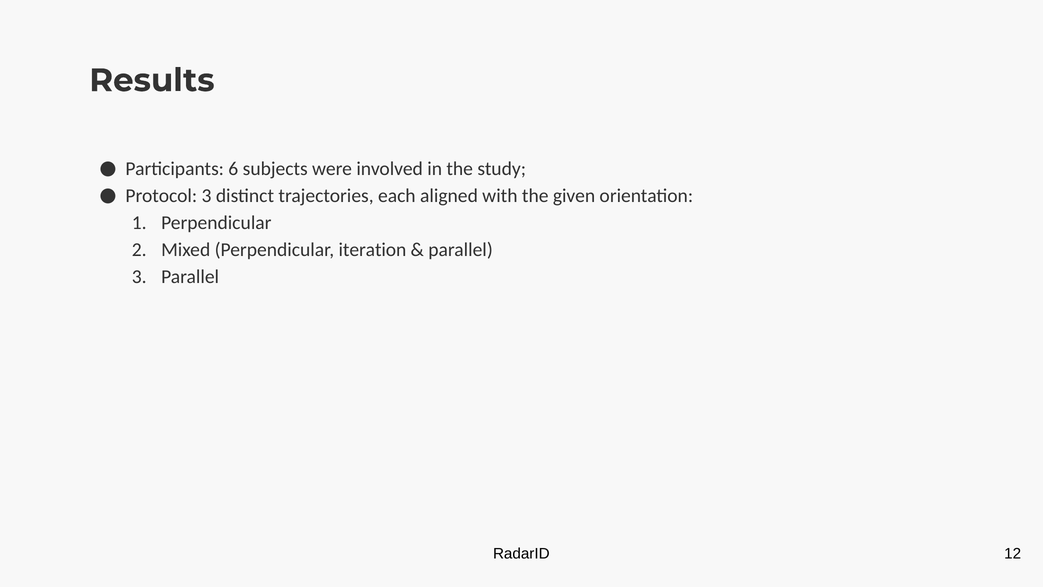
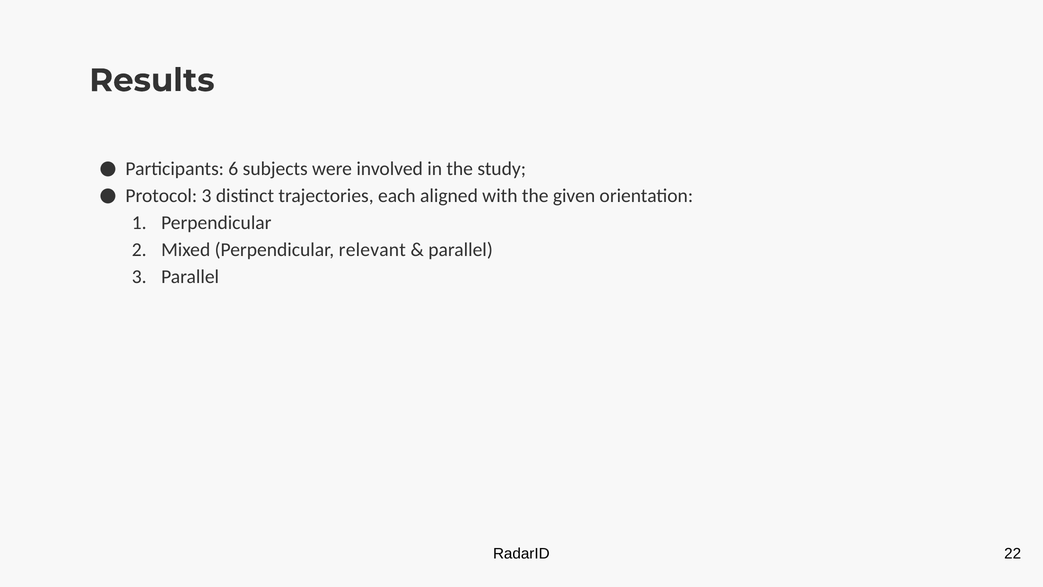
iteration: iteration -> relevant
12: 12 -> 22
